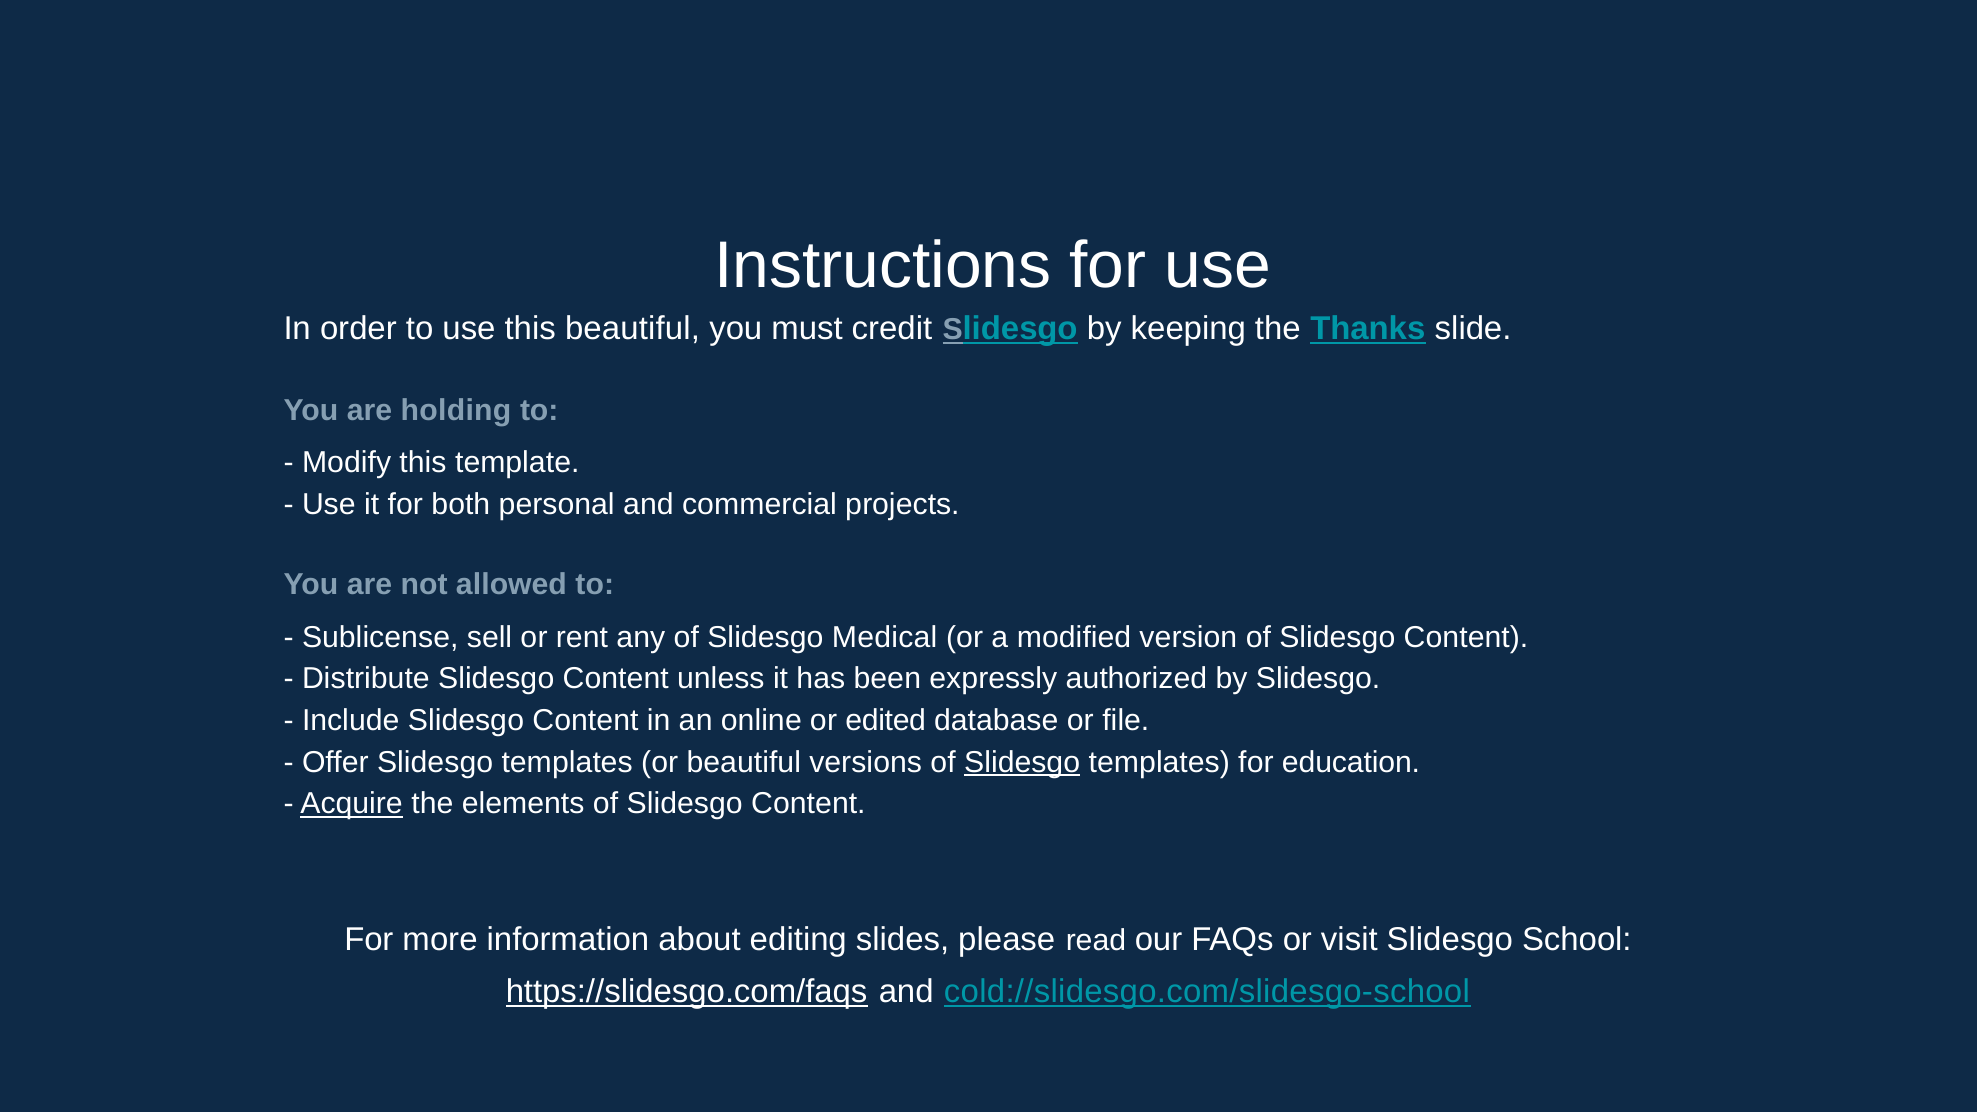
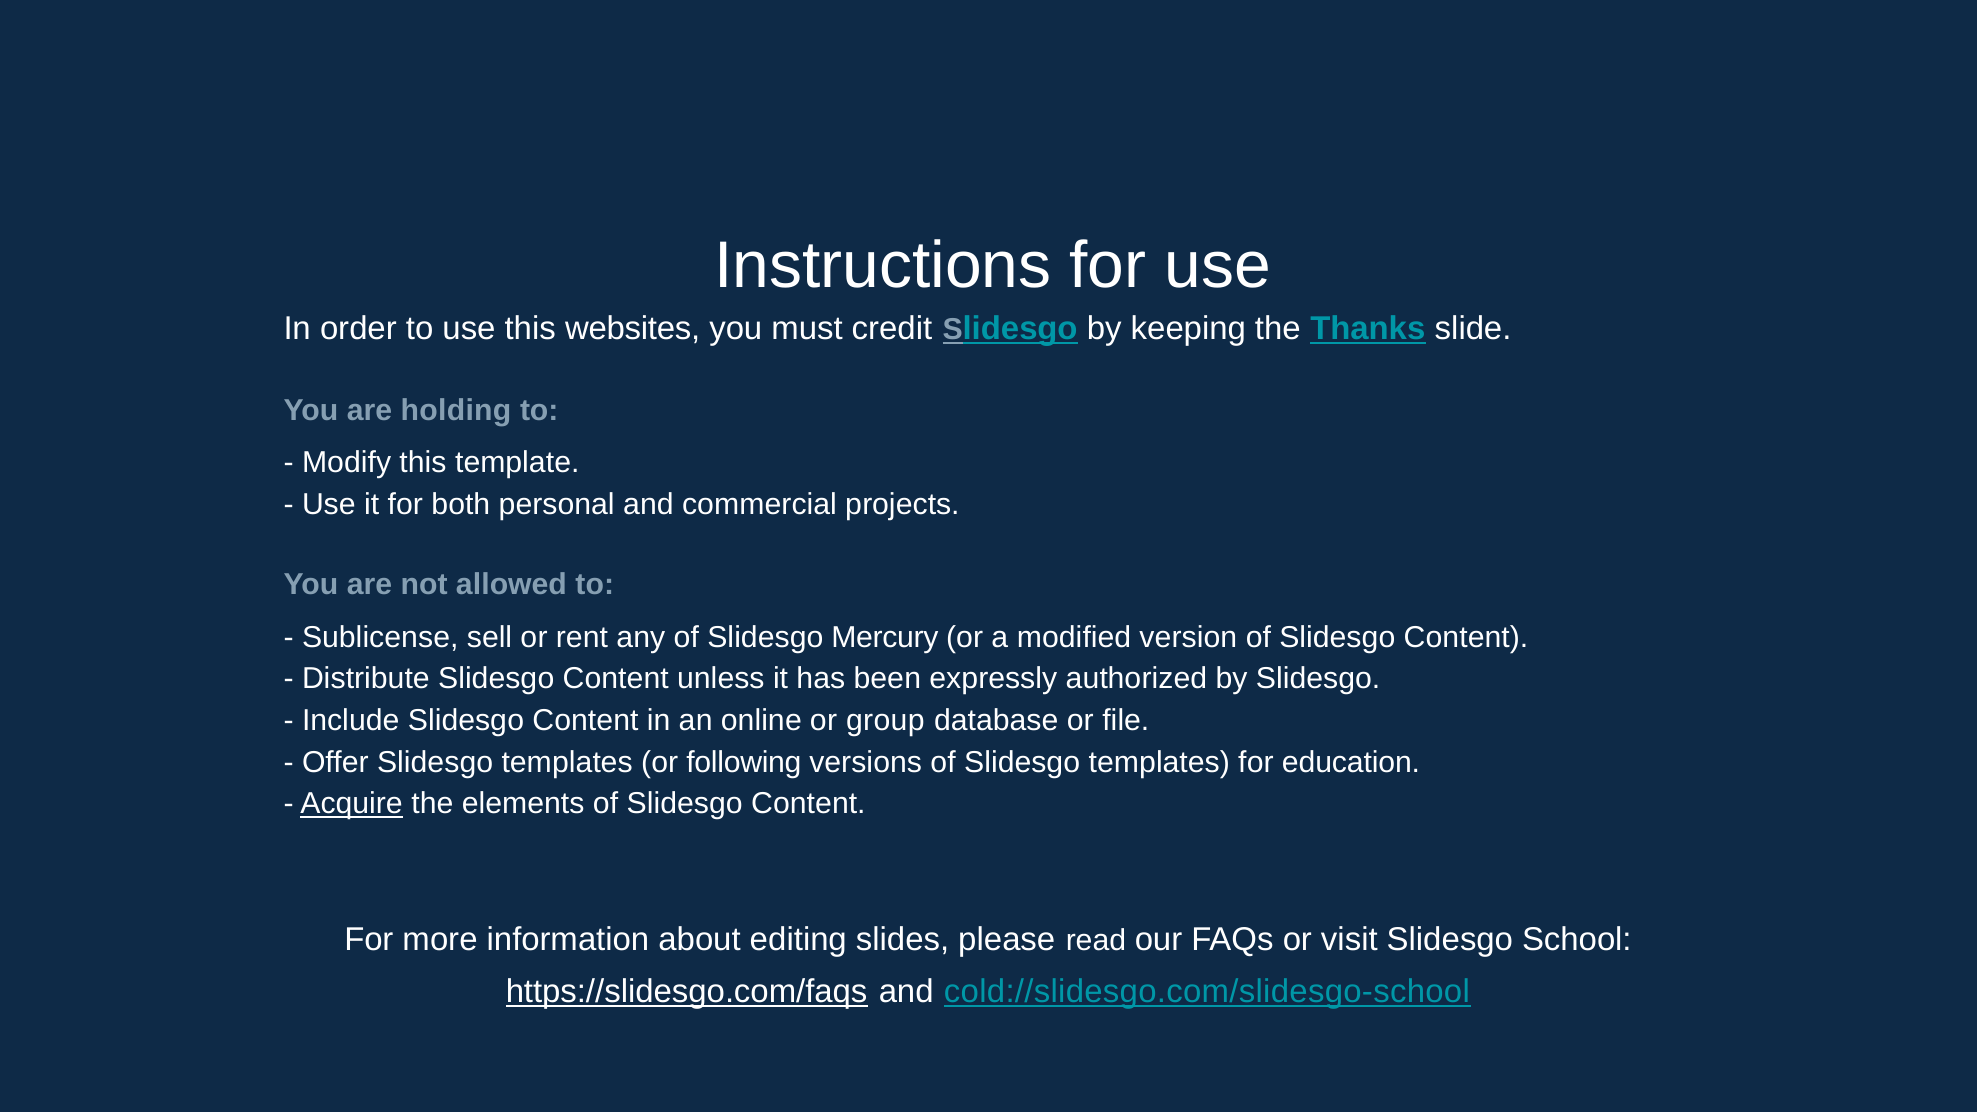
this beautiful: beautiful -> websites
Medical: Medical -> Mercury
edited: edited -> group
or beautiful: beautiful -> following
Slidesgo at (1022, 762) underline: present -> none
